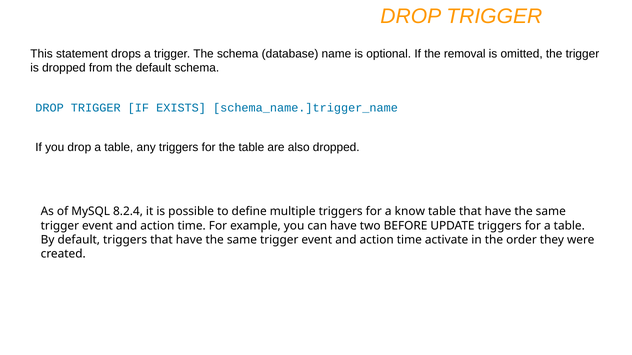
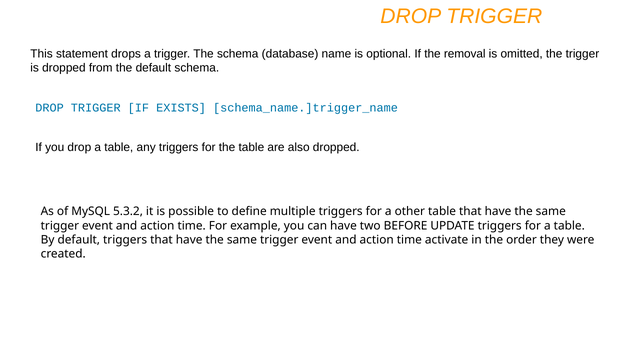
8.2.4: 8.2.4 -> 5.3.2
know: know -> other
